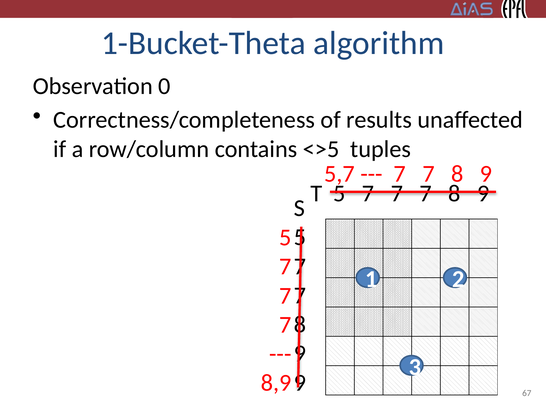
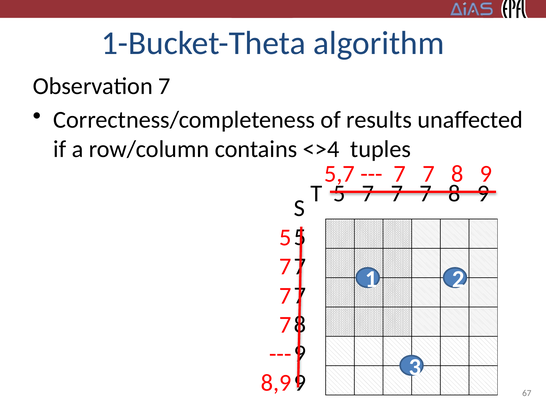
Observation 0: 0 -> 7
<>5: <>5 -> <>4
